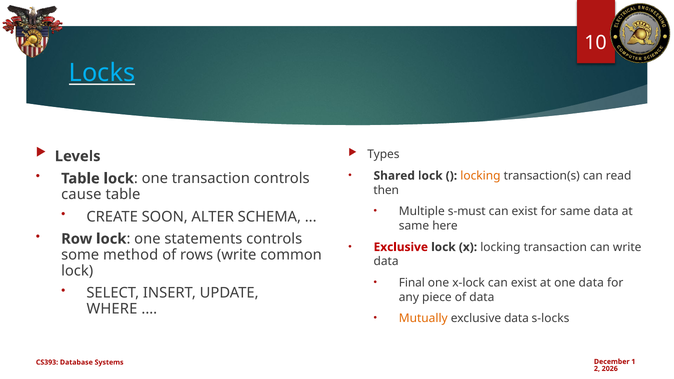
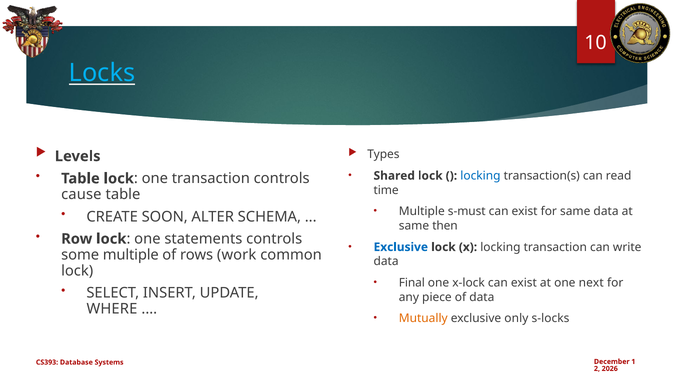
locking at (480, 176) colour: orange -> blue
then: then -> time
here: here -> then
Exclusive at (401, 247) colour: red -> blue
some method: method -> multiple
rows write: write -> work
one data: data -> next
exclusive data: data -> only
